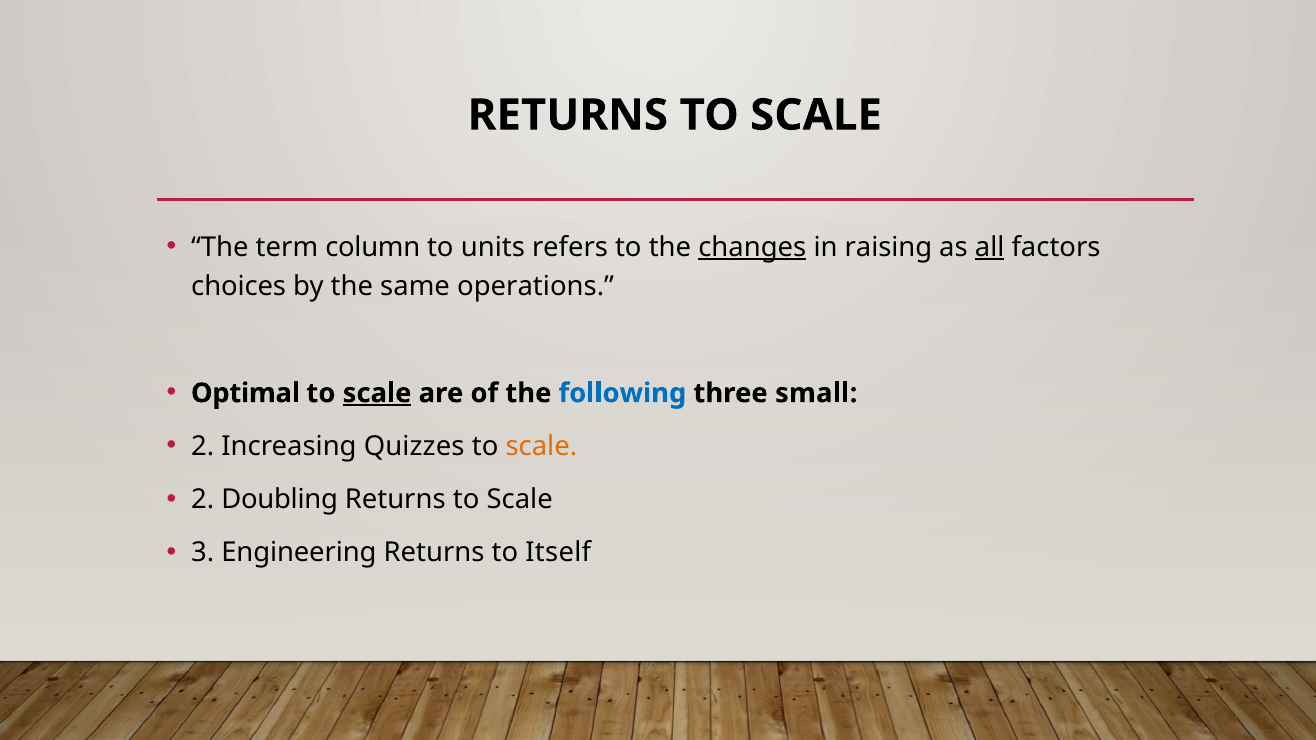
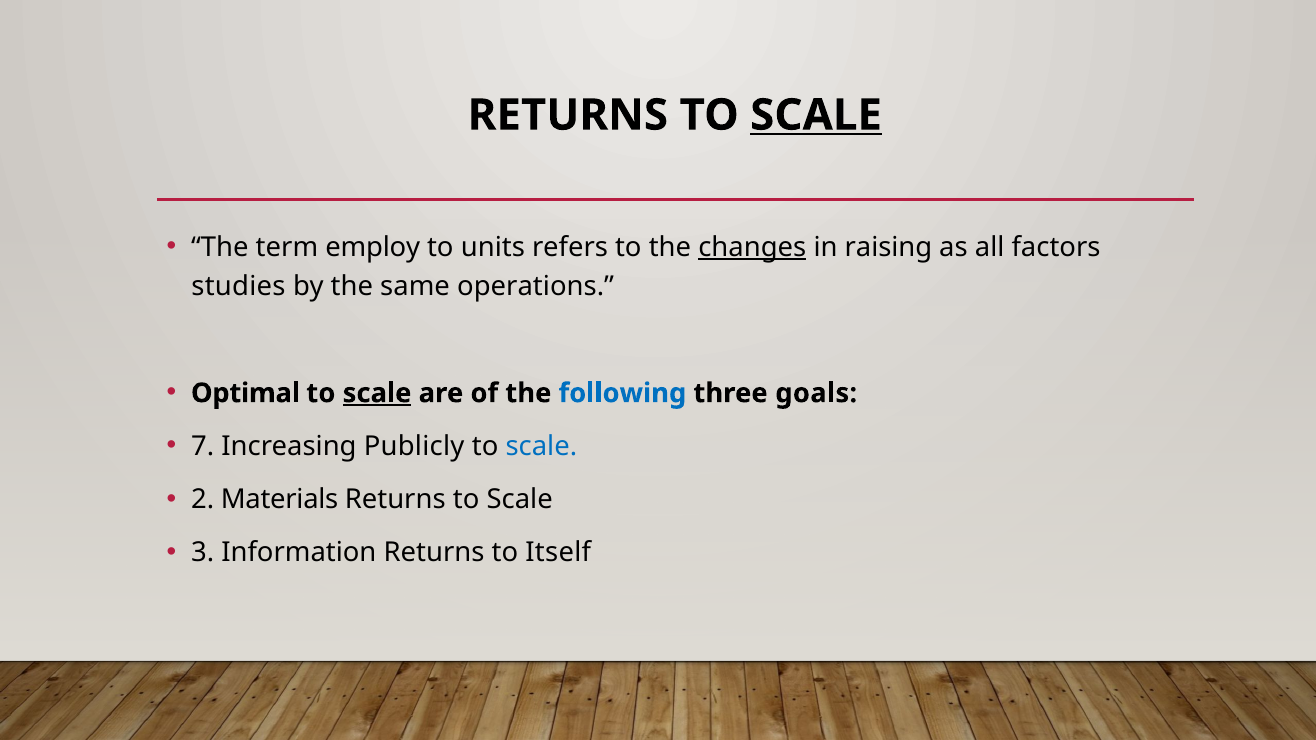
SCALE at (816, 115) underline: none -> present
column: column -> employ
all underline: present -> none
choices: choices -> studies
small: small -> goals
2 at (203, 447): 2 -> 7
Quizzes: Quizzes -> Publicly
scale at (541, 447) colour: orange -> blue
Doubling: Doubling -> Materials
Engineering: Engineering -> Information
